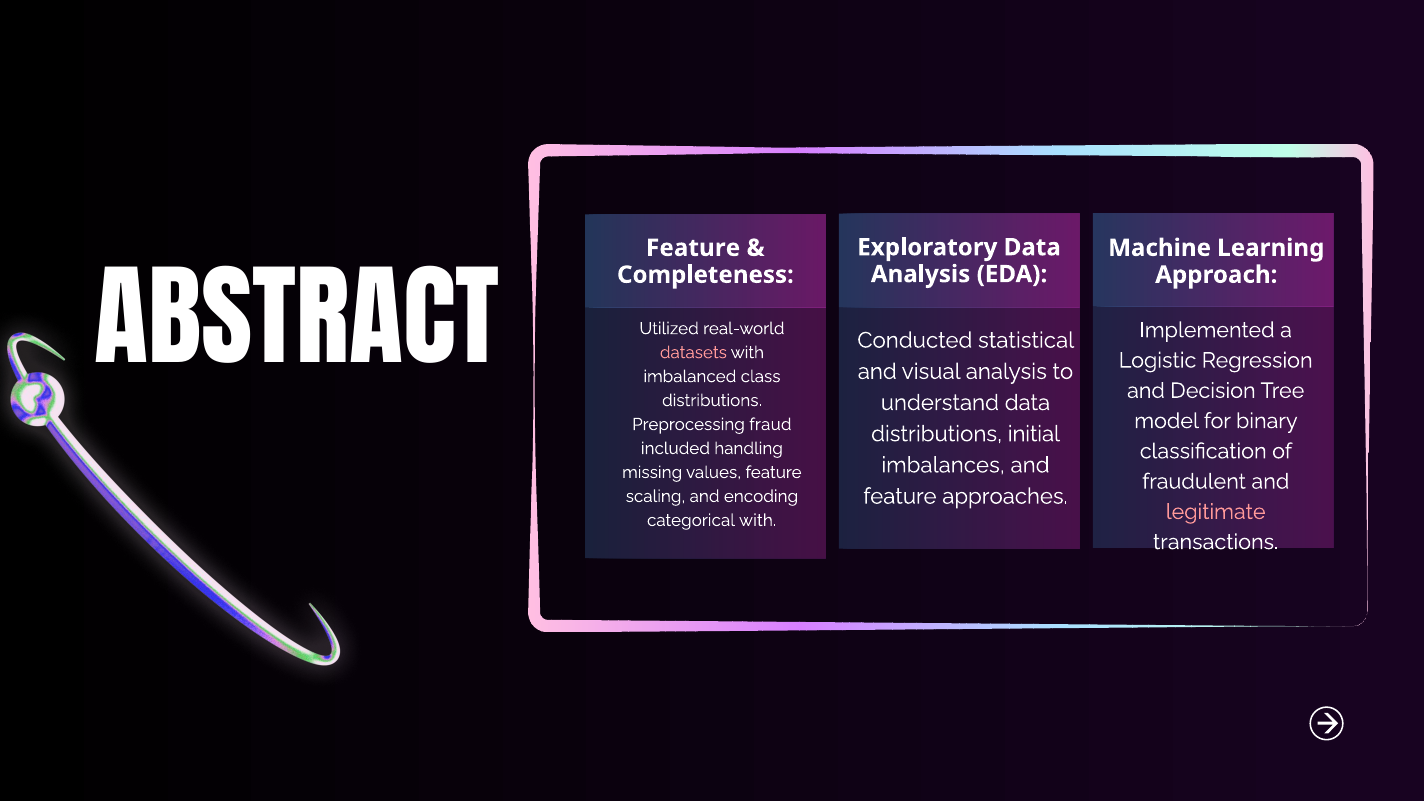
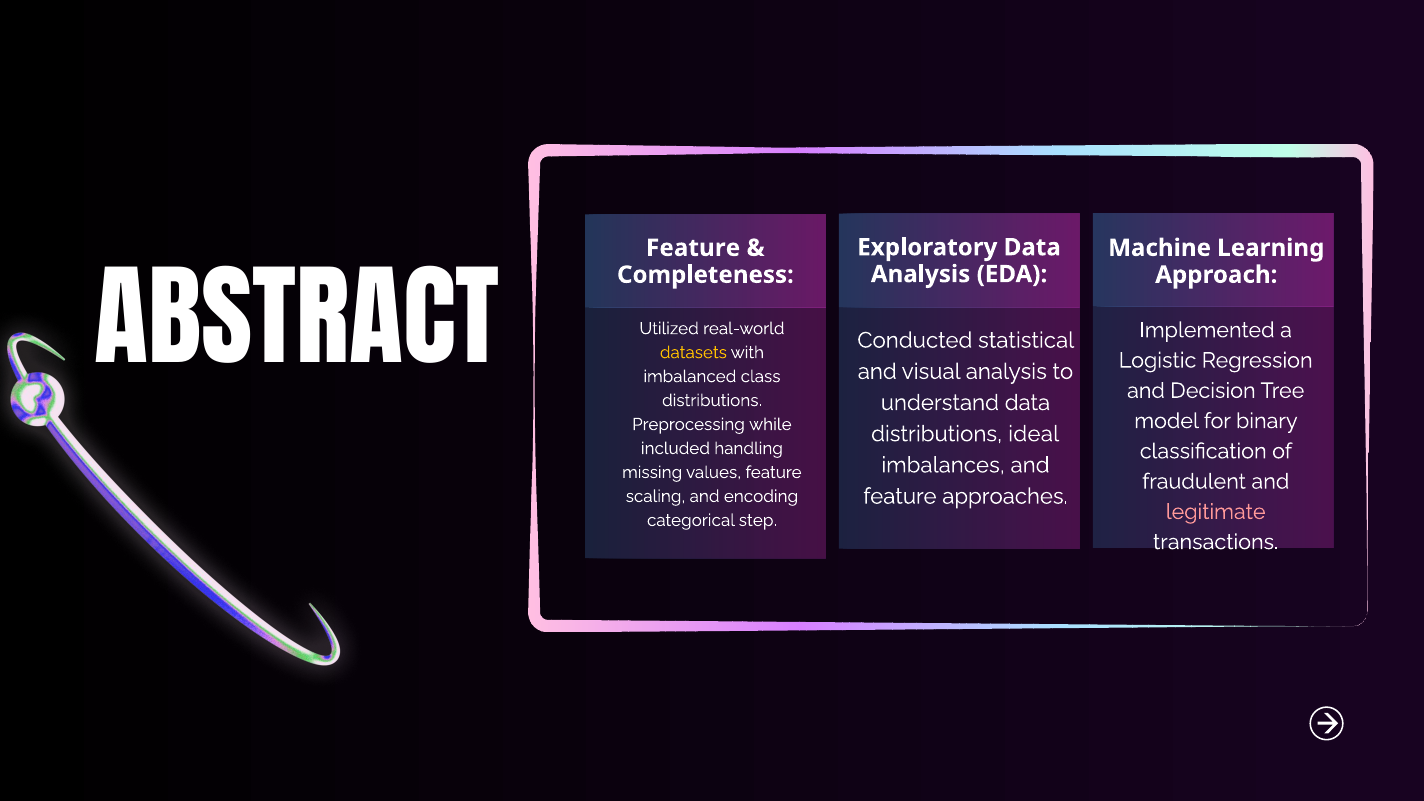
datasets colour: pink -> yellow
fraud: fraud -> while
initial: initial -> ideal
categorical with: with -> step
